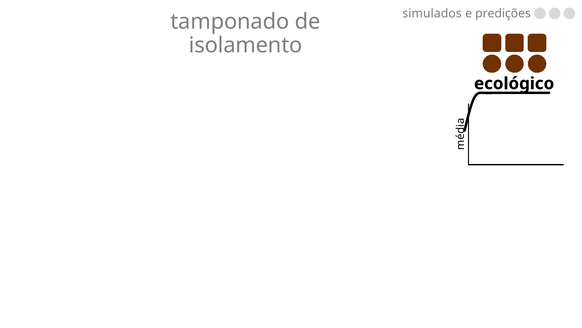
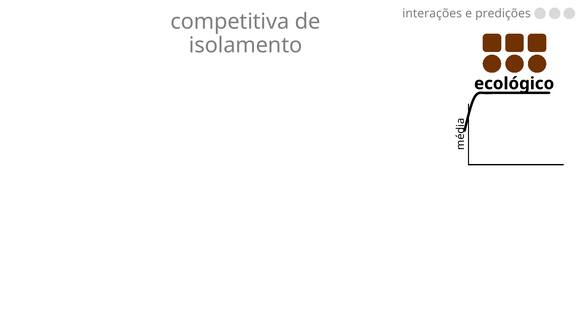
simulados: simulados -> interações
tamponado: tamponado -> competitiva
